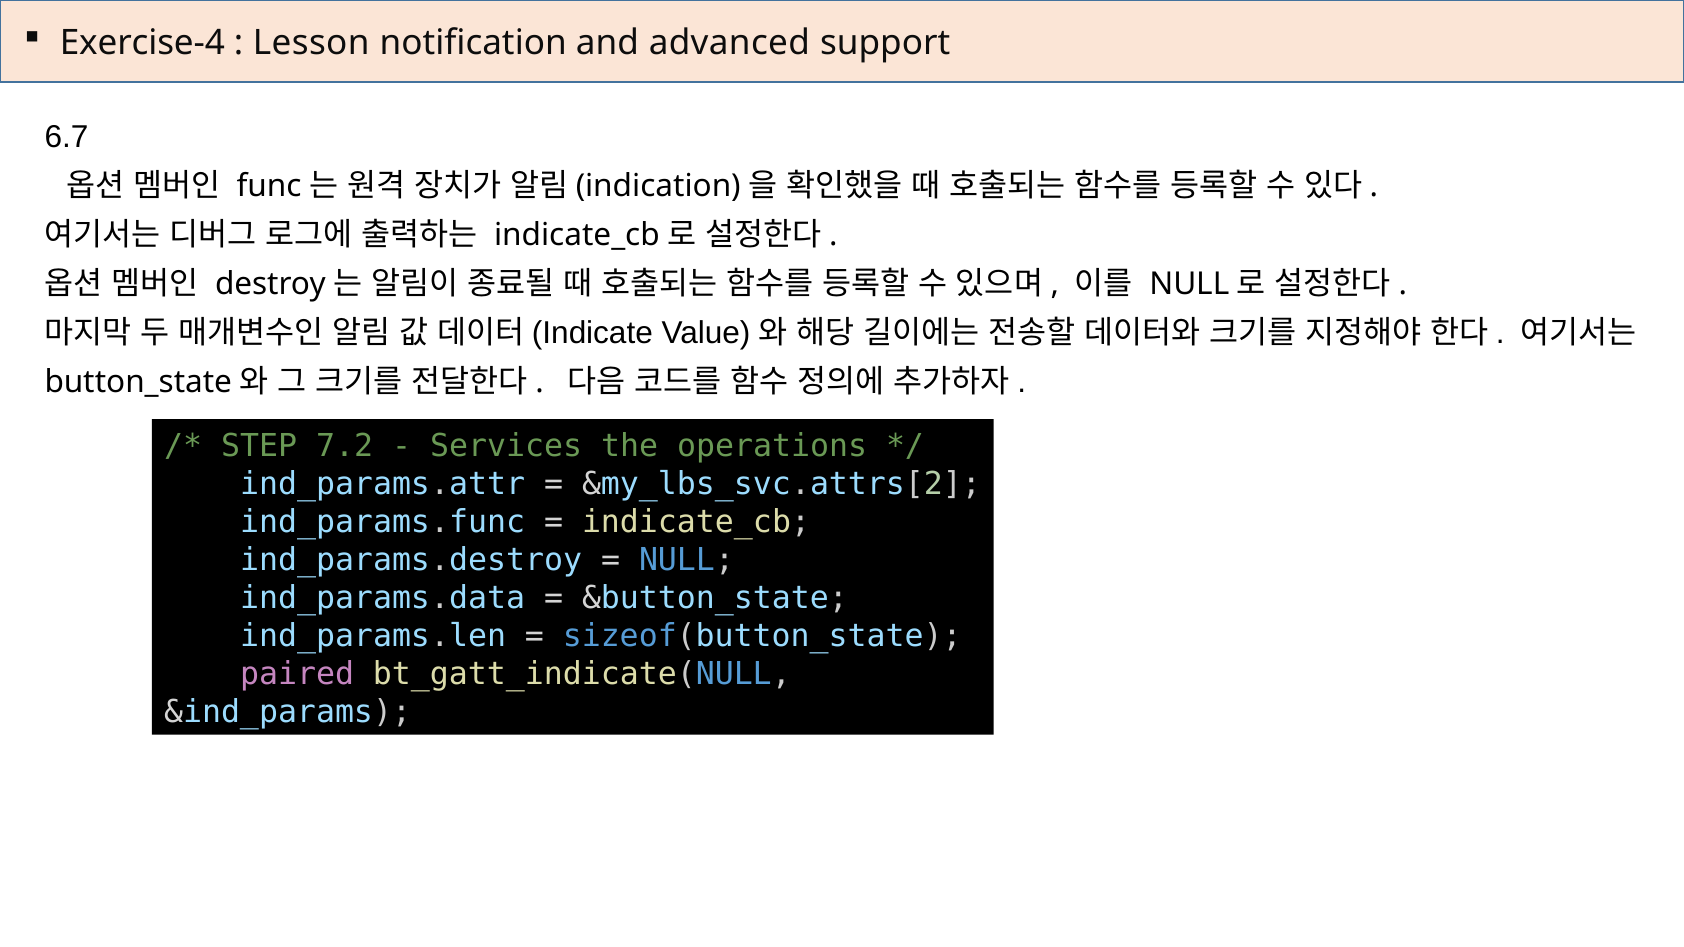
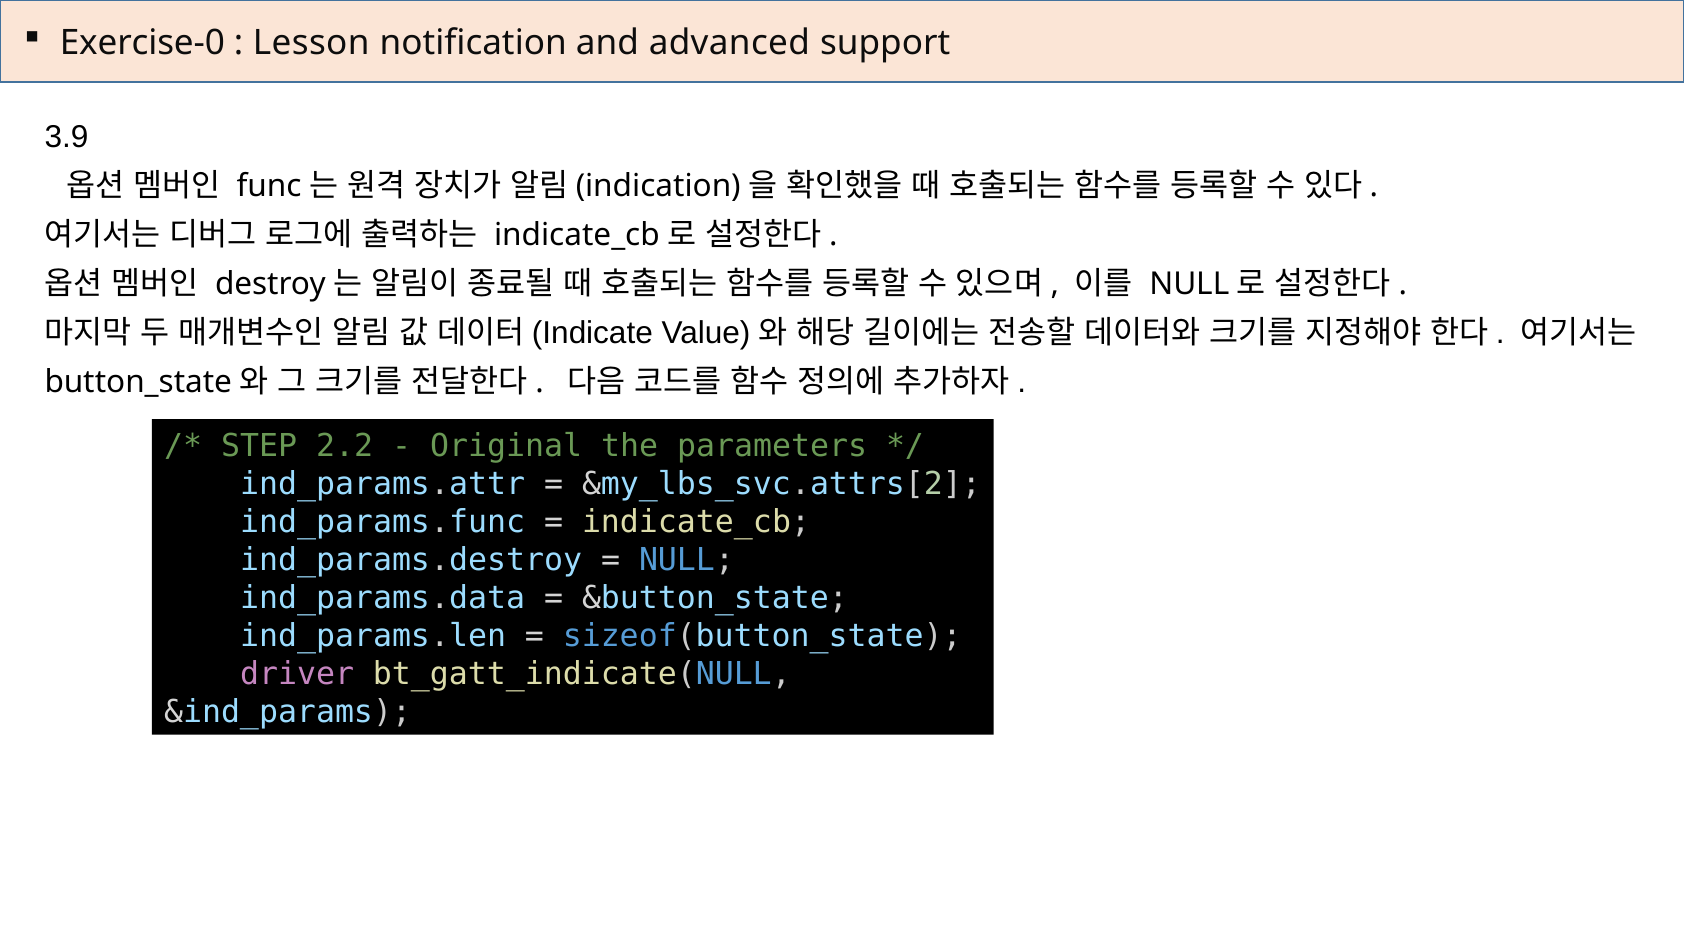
Exercise-4: Exercise-4 -> Exercise-0
6.7: 6.7 -> 3.9
7.2: 7.2 -> 2.2
Services: Services -> Original
operations: operations -> parameters
paired: paired -> driver
